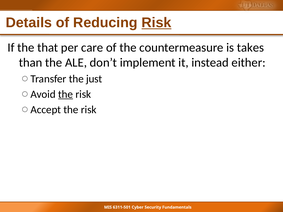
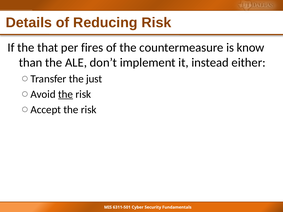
Risk at (156, 23) underline: present -> none
care: care -> fires
takes: takes -> know
